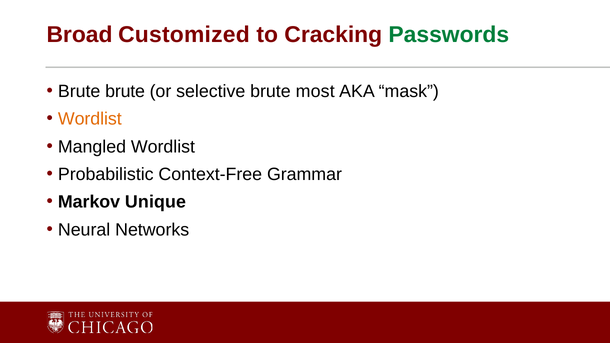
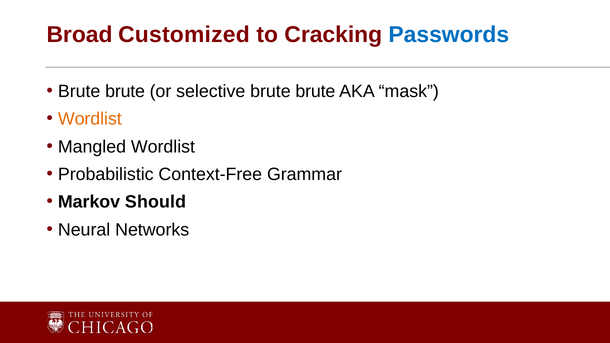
Passwords colour: green -> blue
selective brute most: most -> brute
Unique: Unique -> Should
